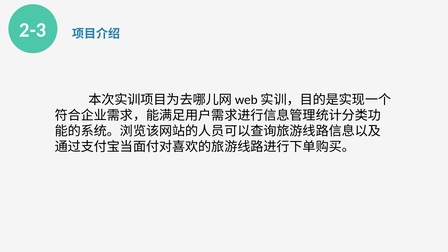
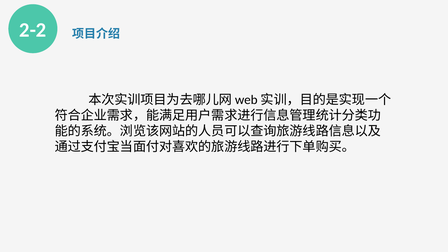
2-3: 2-3 -> 2-2
